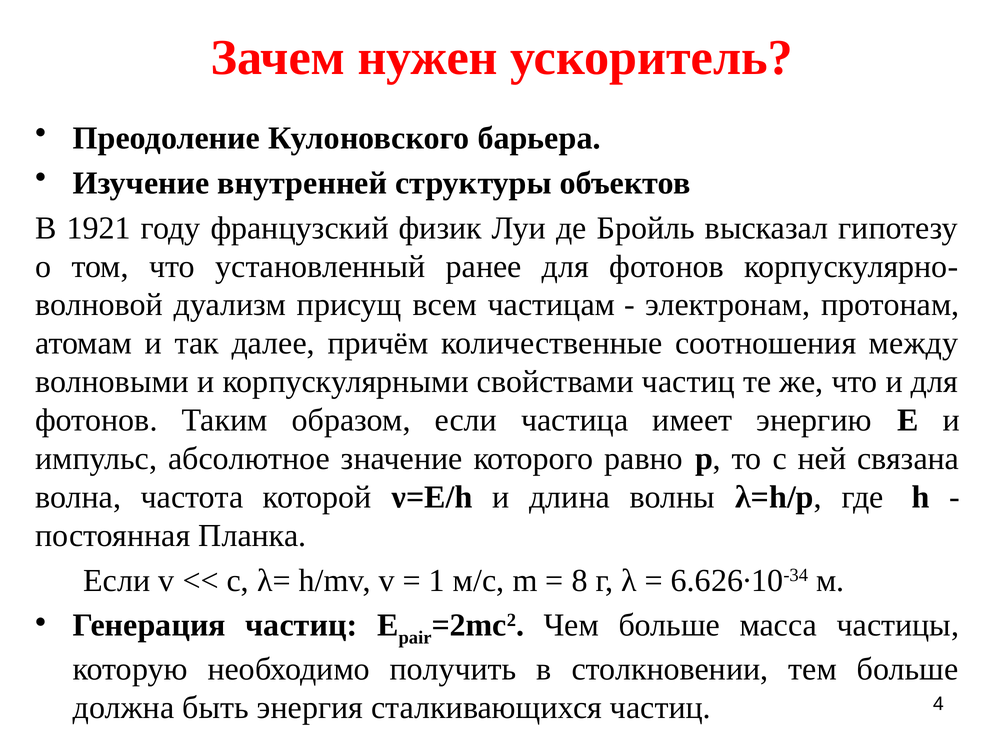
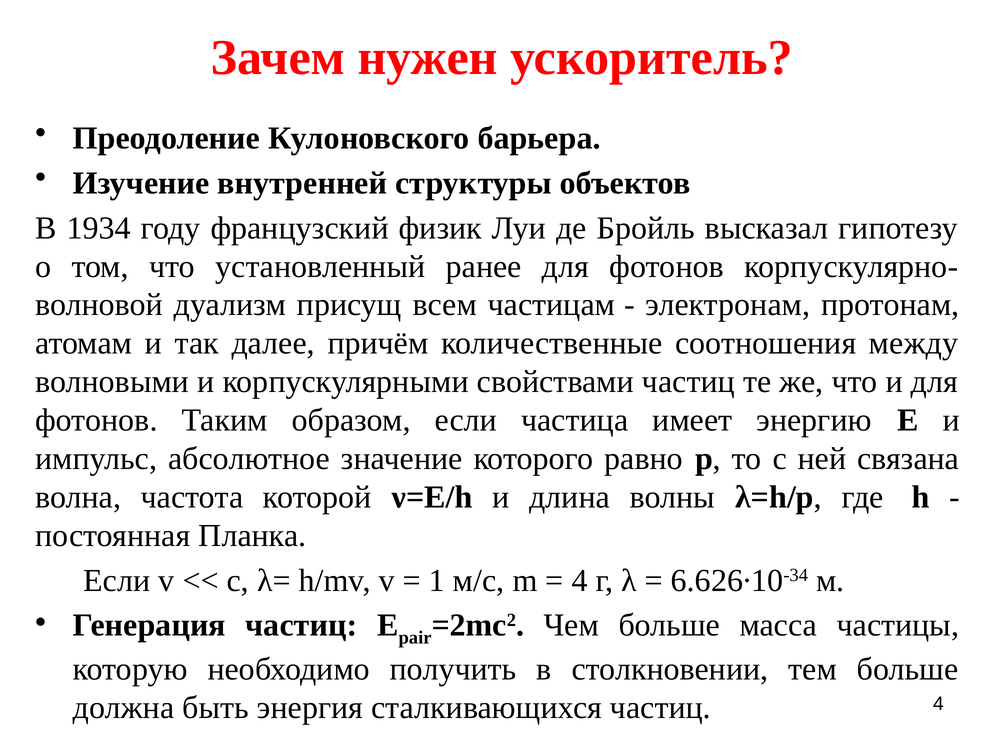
1921: 1921 -> 1934
8 at (580, 581): 8 -> 4
